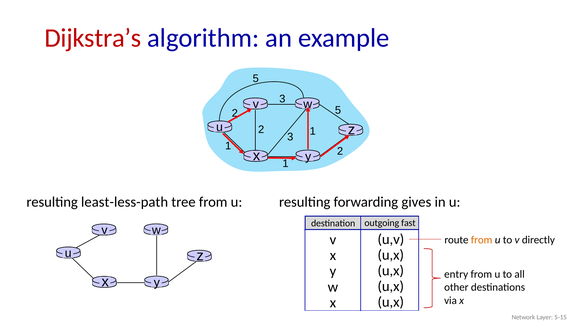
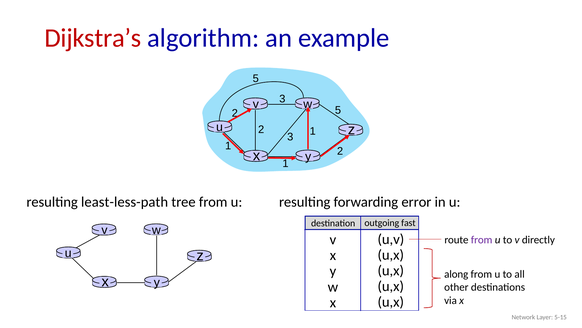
gives: gives -> error
from at (482, 239) colour: orange -> purple
entry: entry -> along
